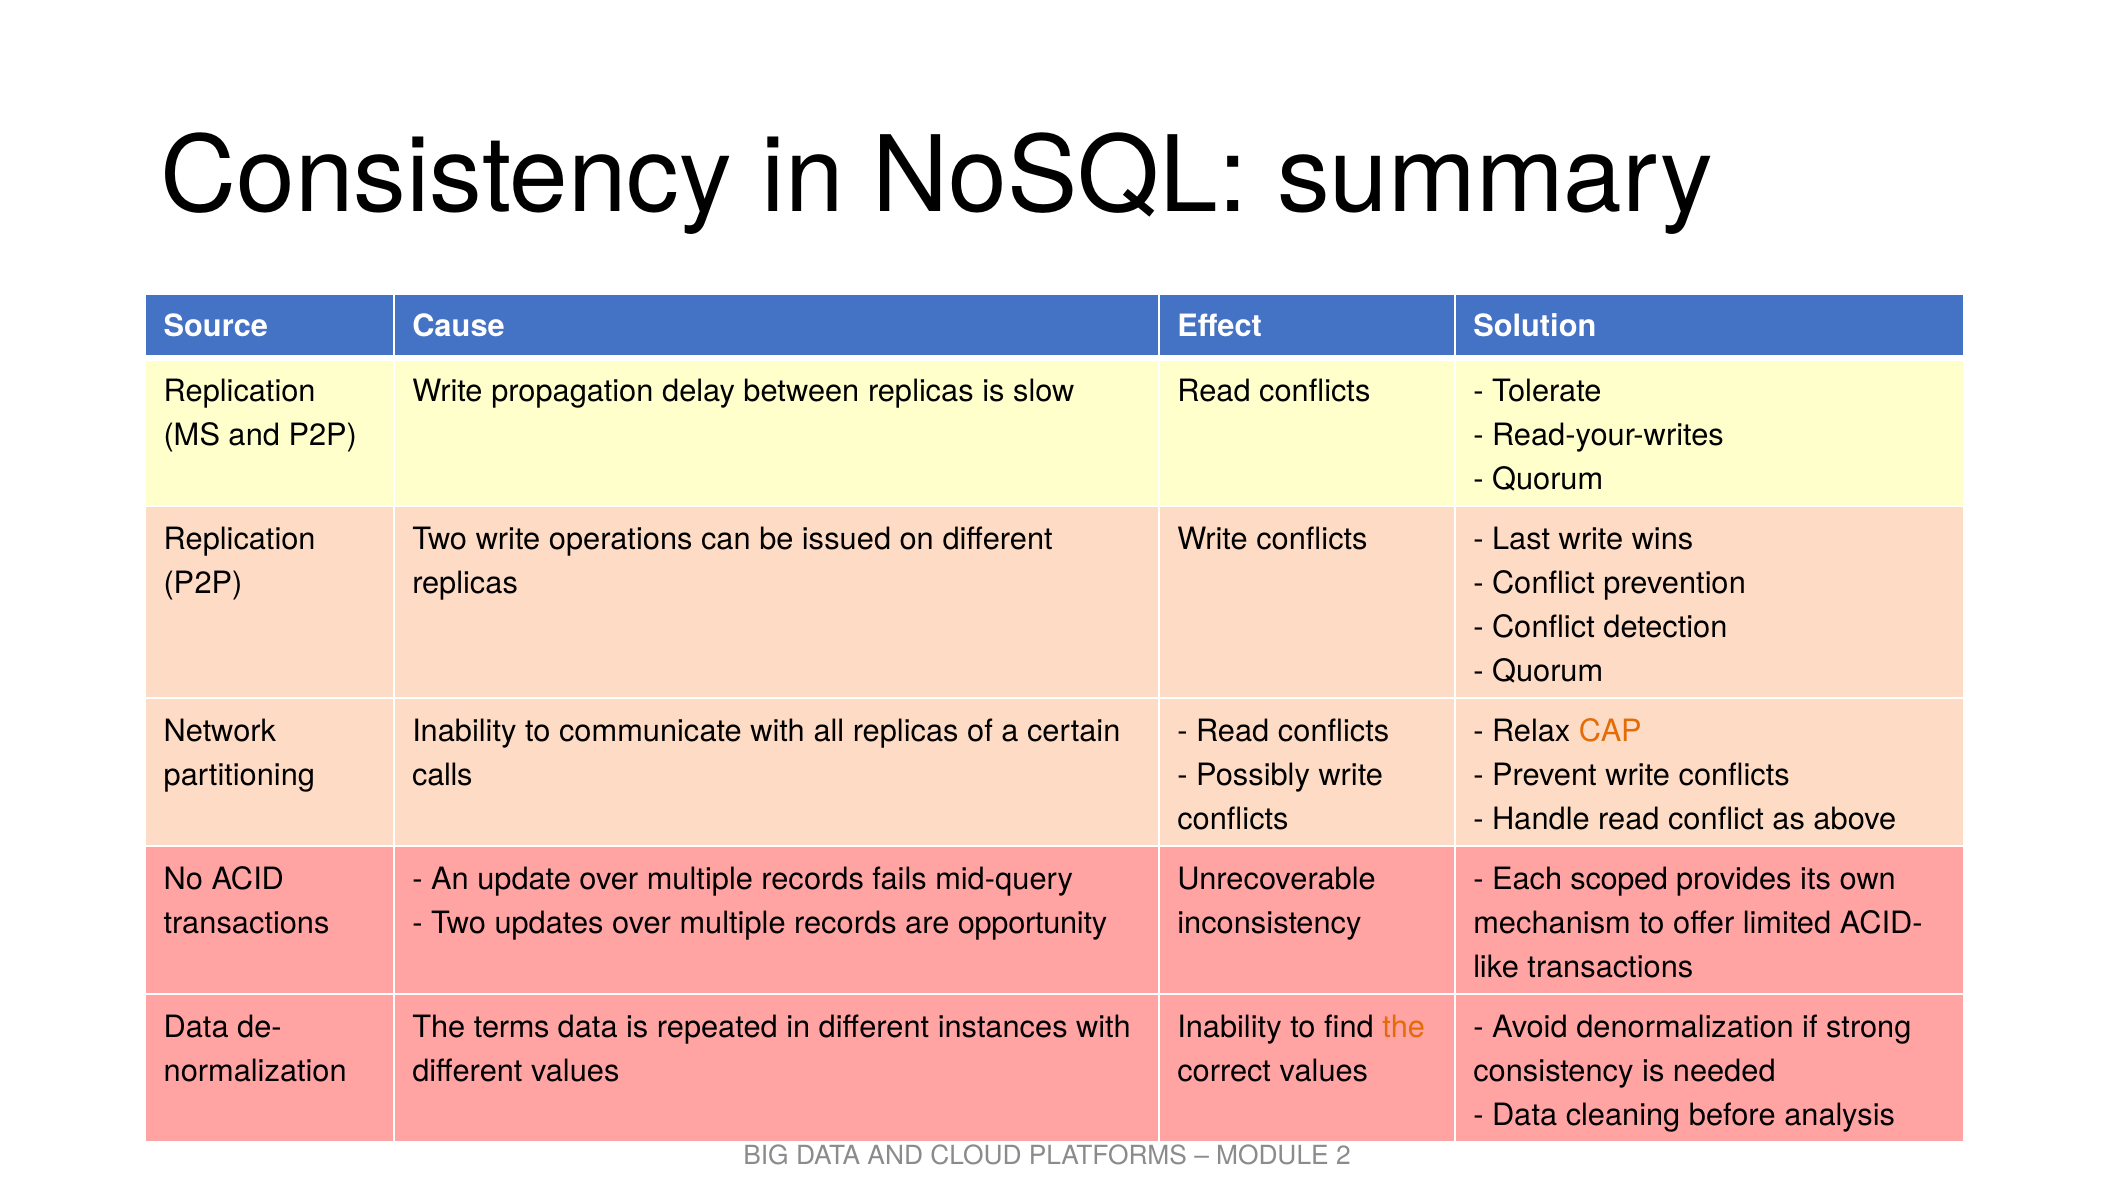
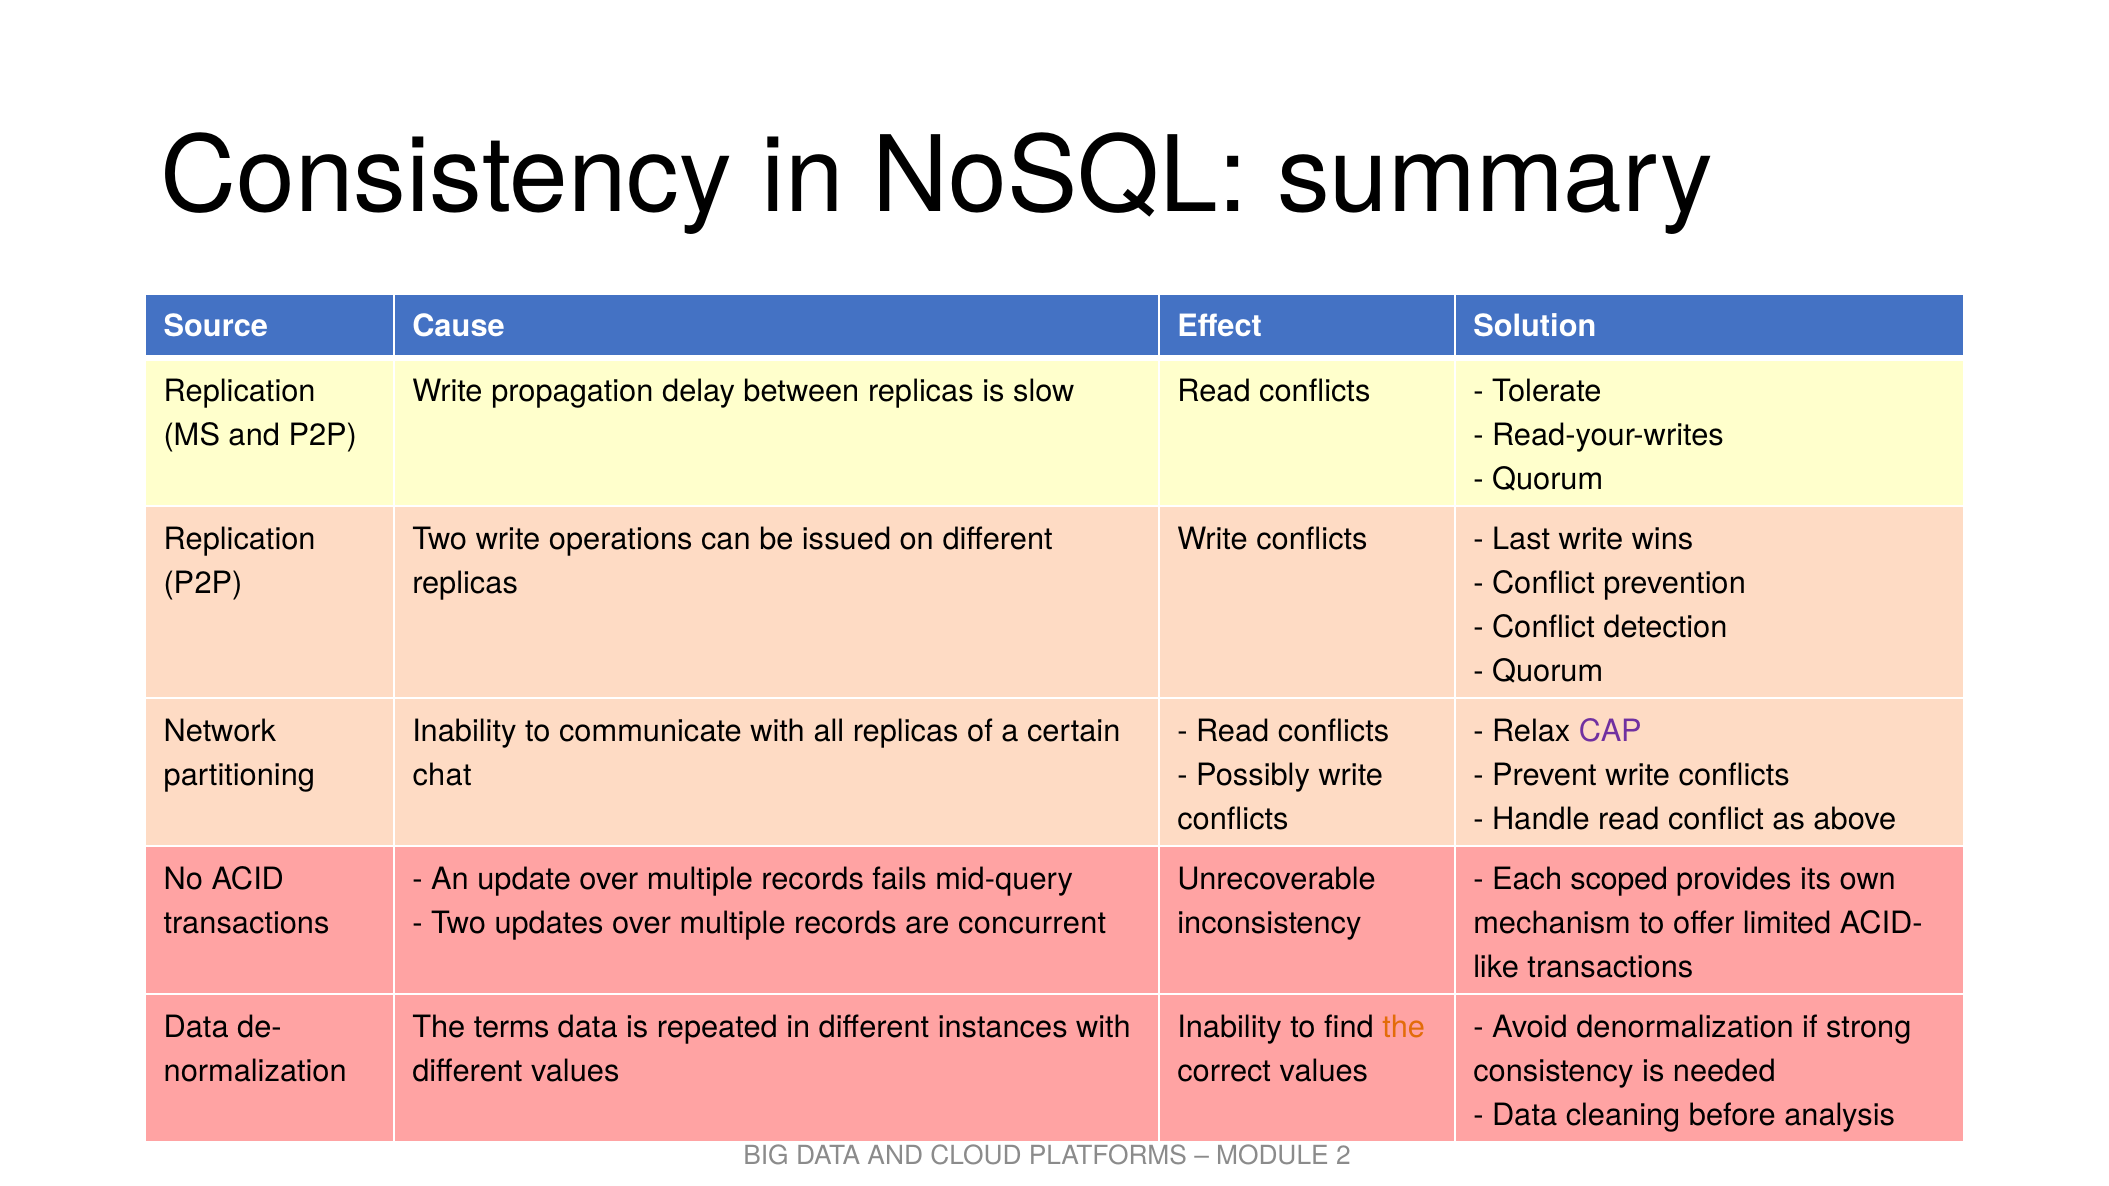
CAP colour: orange -> purple
calls: calls -> chat
opportunity: opportunity -> concurrent
